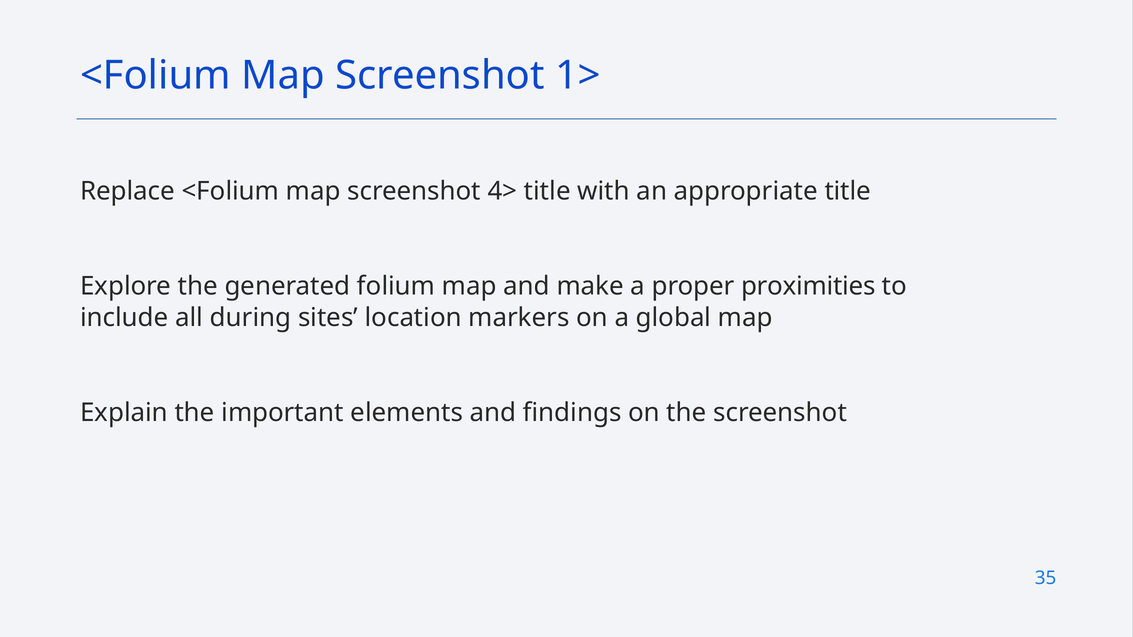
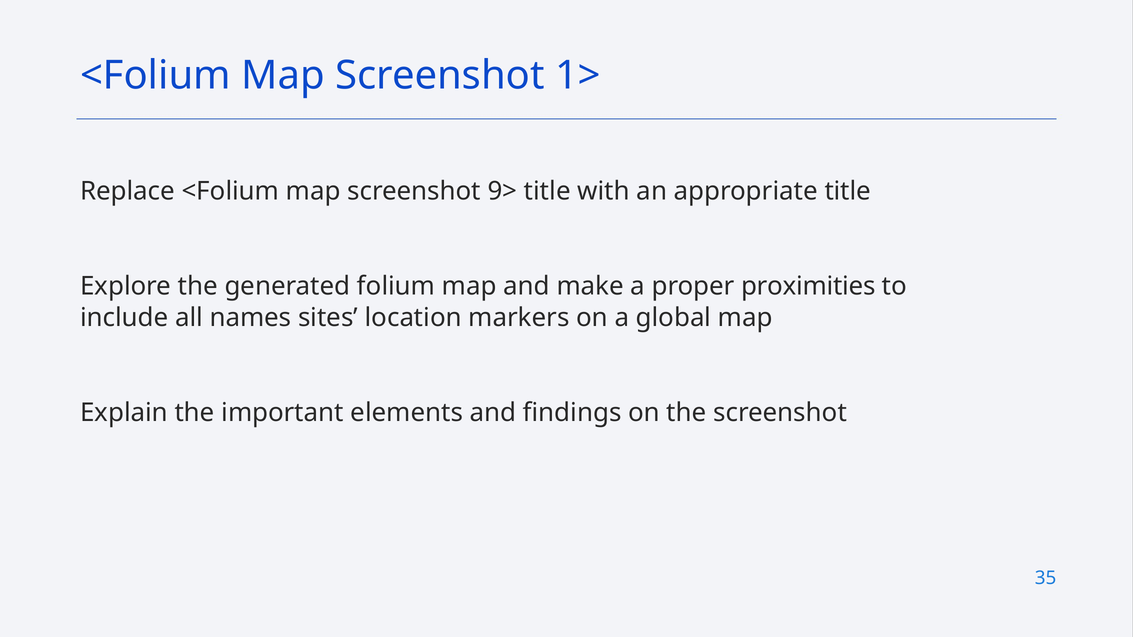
4>: 4> -> 9>
during: during -> names
